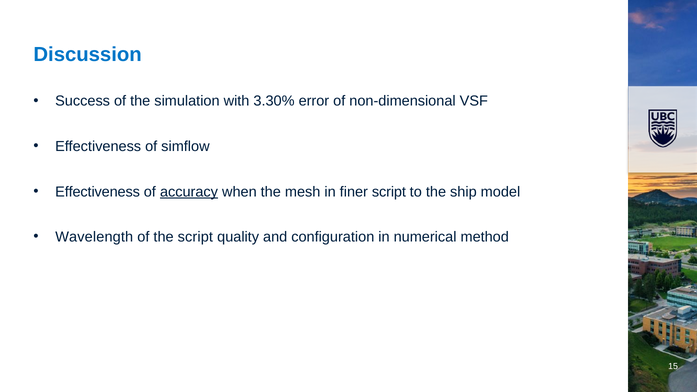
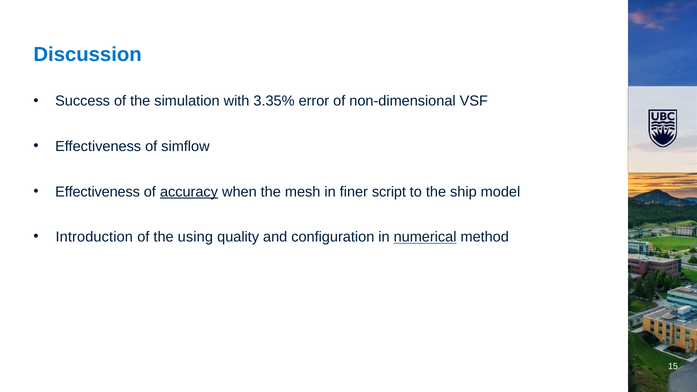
3.30%: 3.30% -> 3.35%
Wavelength: Wavelength -> Introduction
the script: script -> using
numerical underline: none -> present
